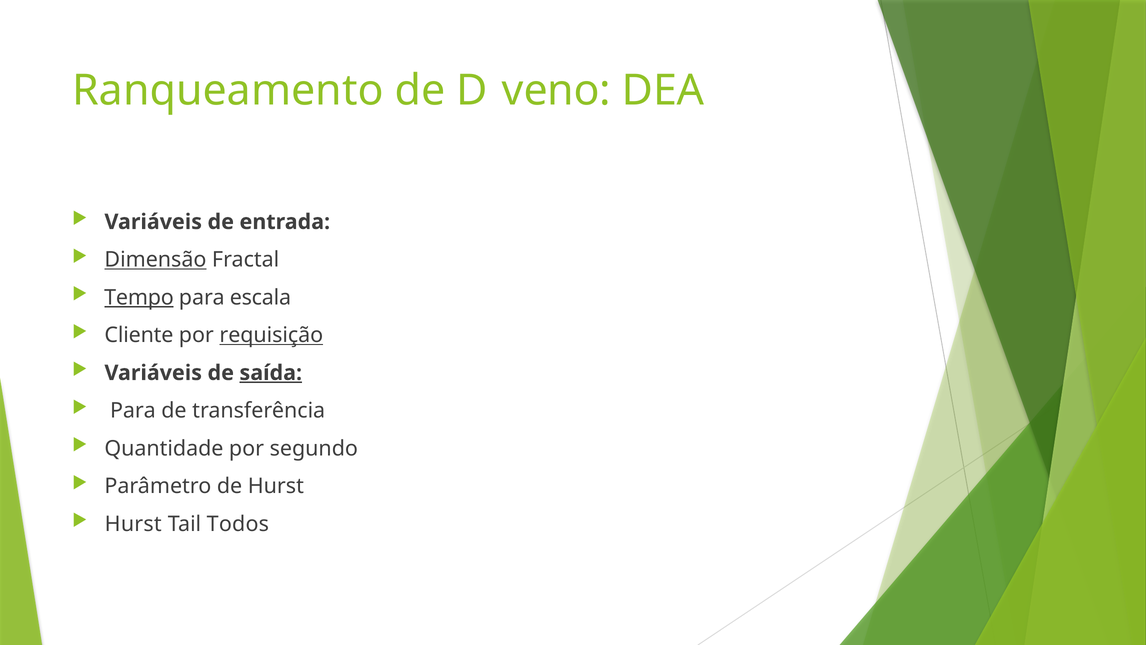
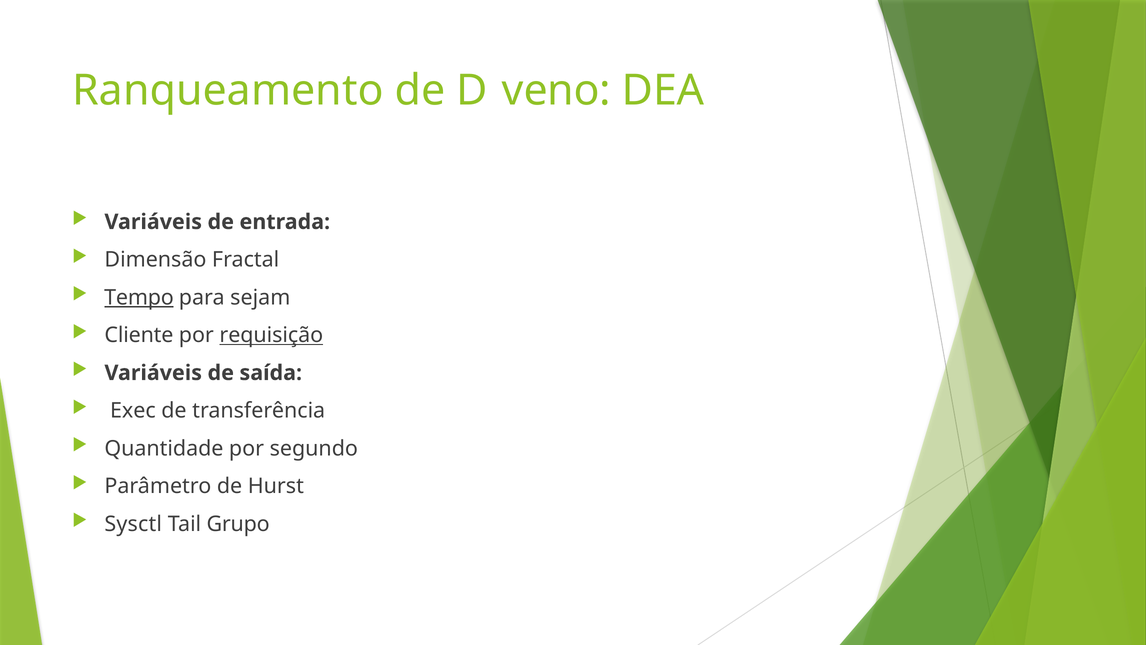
Dimensão underline: present -> none
escala: escala -> sejam
saída underline: present -> none
Para at (133, 410): Para -> Exec
Hurst at (133, 524): Hurst -> Sysctl
Todos: Todos -> Grupo
